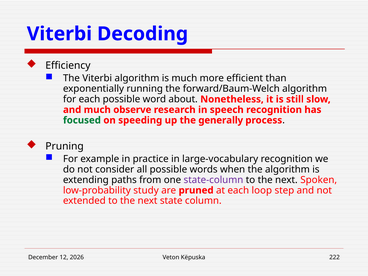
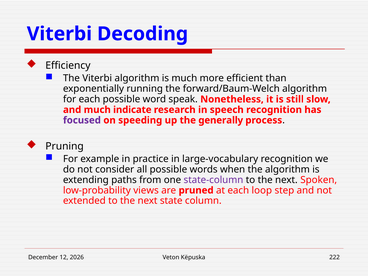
about: about -> speak
observe: observe -> indicate
focused colour: green -> purple
study: study -> views
